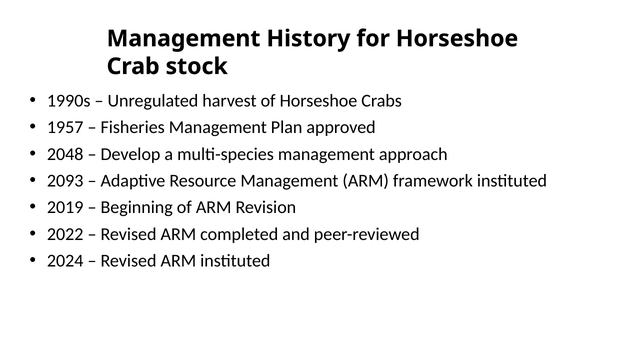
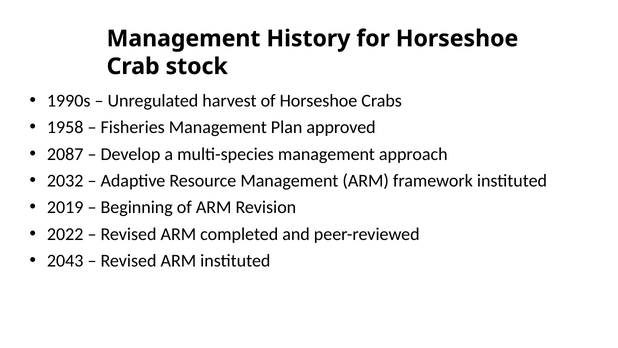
1957: 1957 -> 1958
2048: 2048 -> 2087
2093: 2093 -> 2032
2024: 2024 -> 2043
